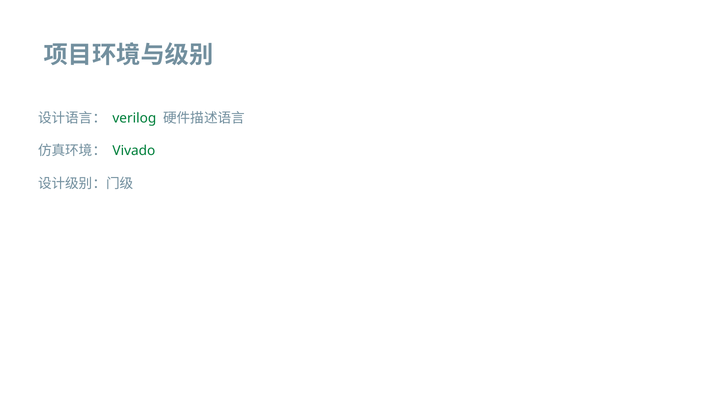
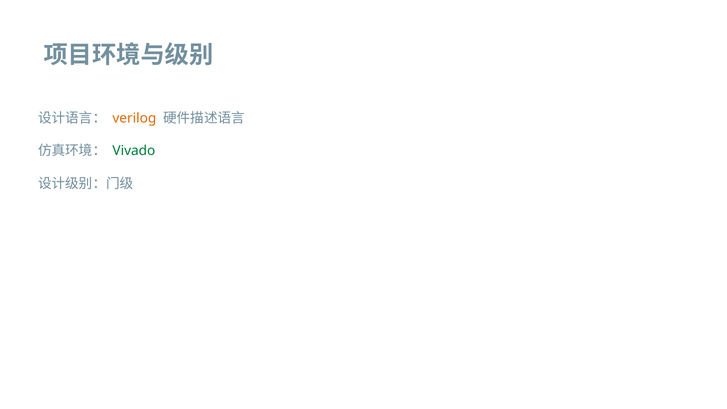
verilog colour: green -> orange
